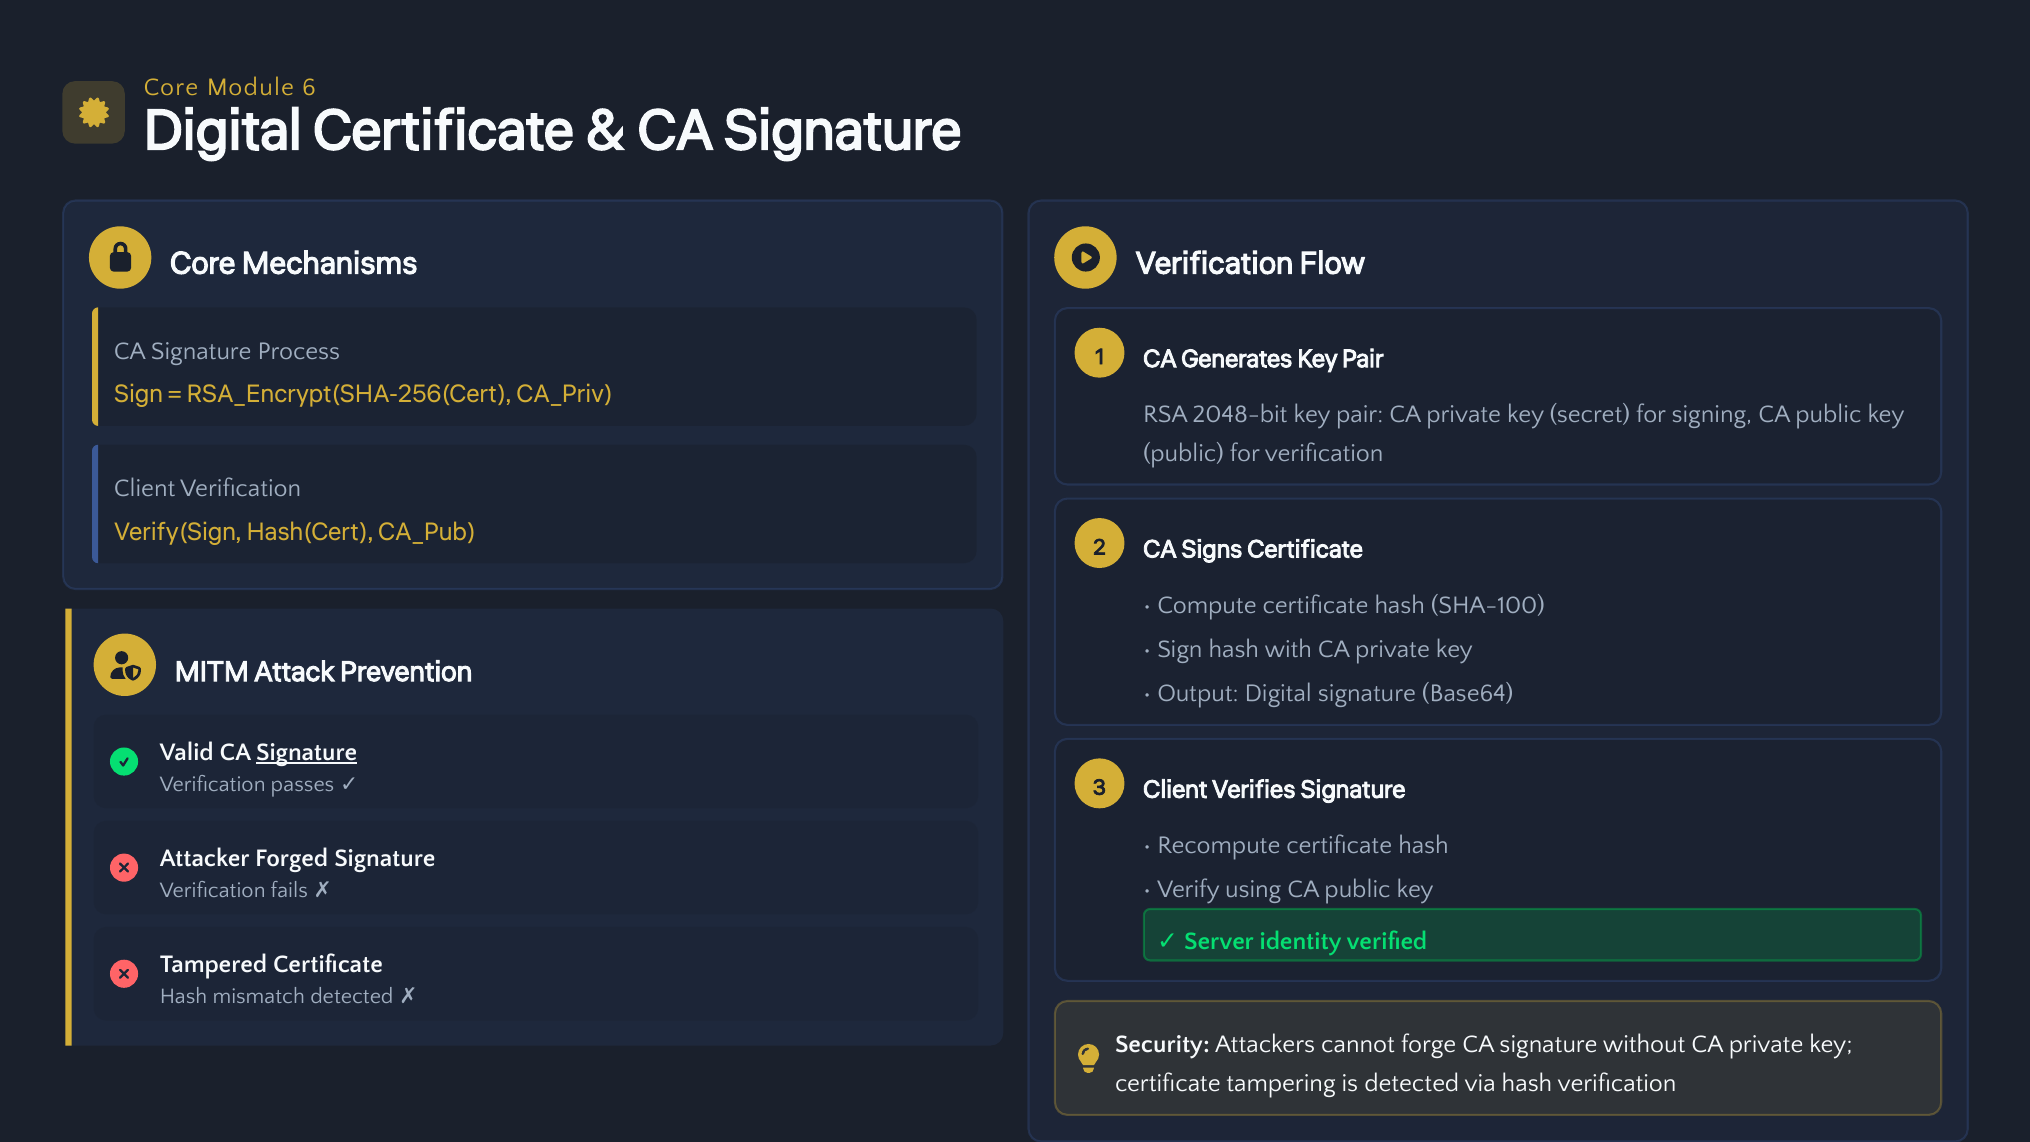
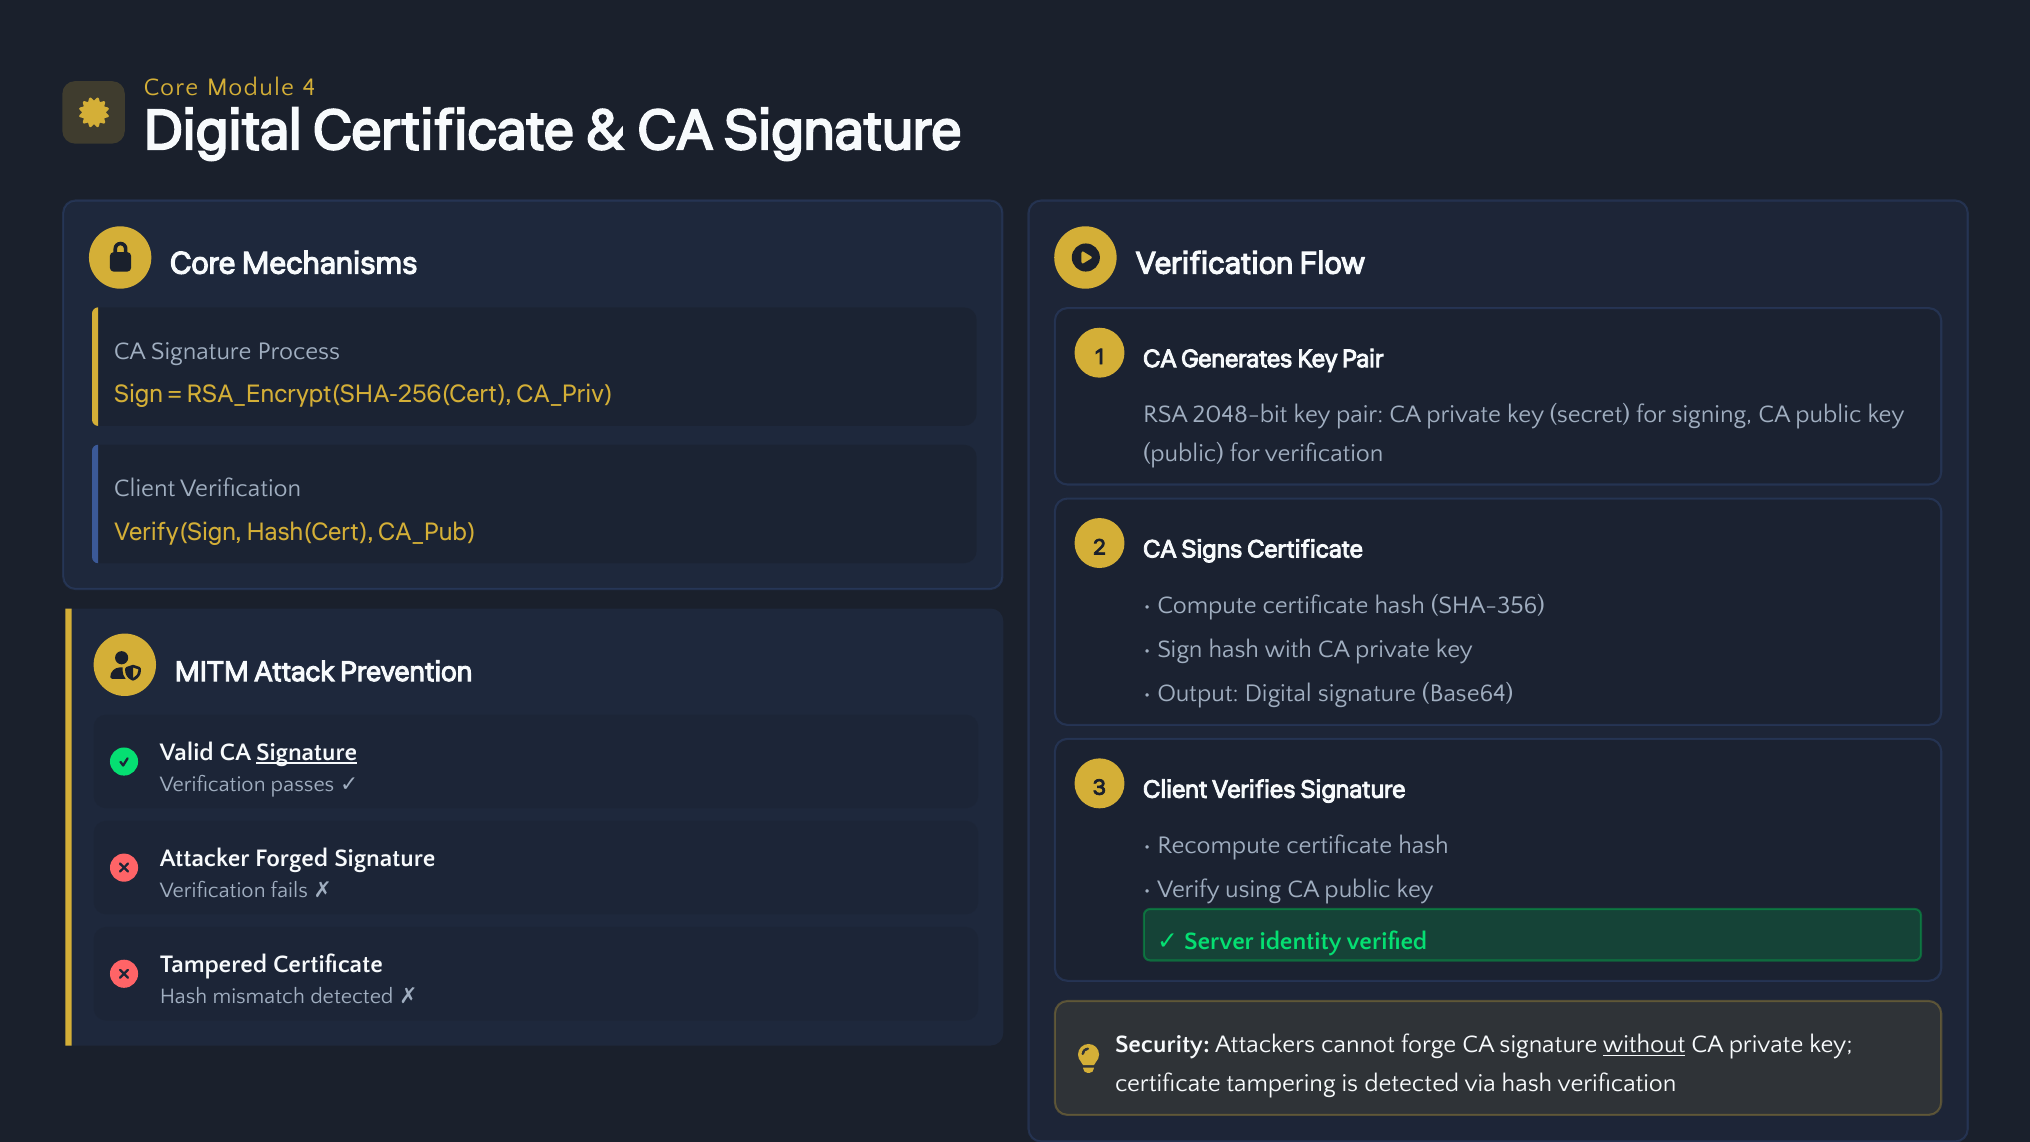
6: 6 -> 4
SHA-100: SHA-100 -> SHA-356
without underline: none -> present
